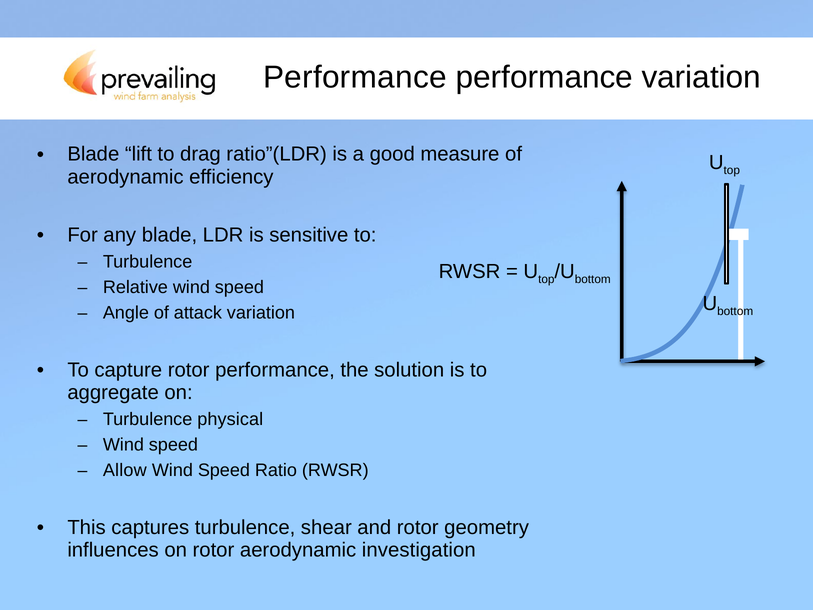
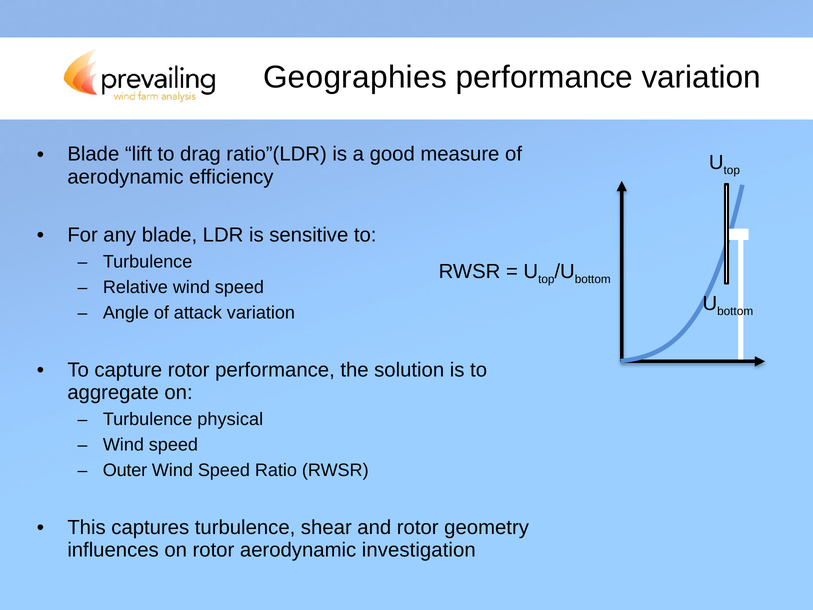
Performance at (355, 77): Performance -> Geographies
Allow: Allow -> Outer
